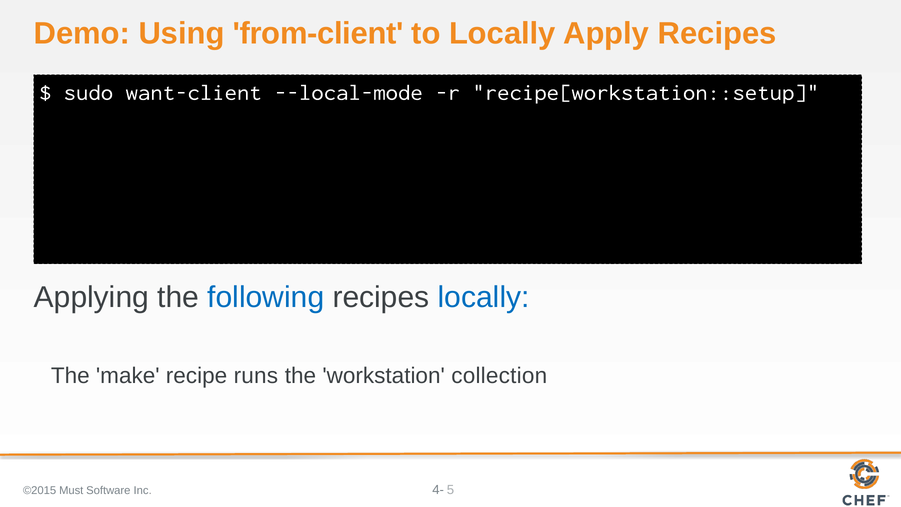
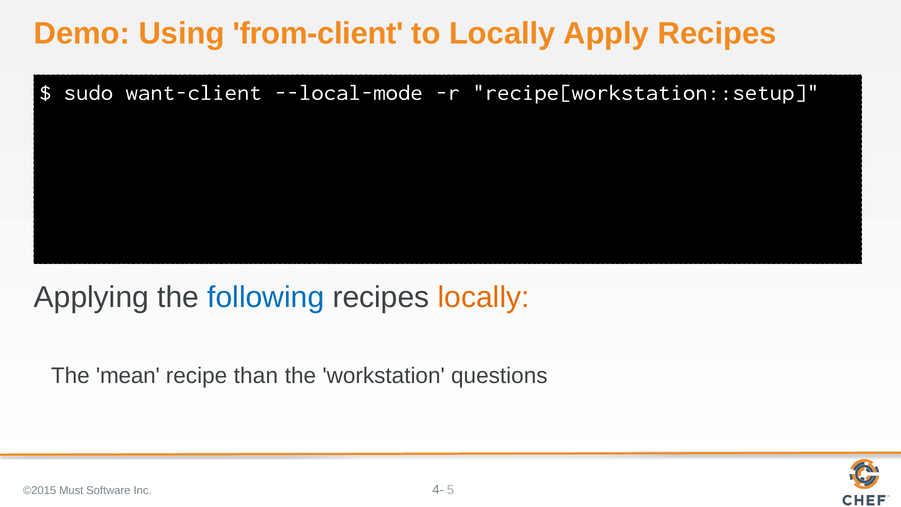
locally at (484, 297) colour: blue -> orange
make: make -> mean
runs: runs -> than
collection: collection -> questions
